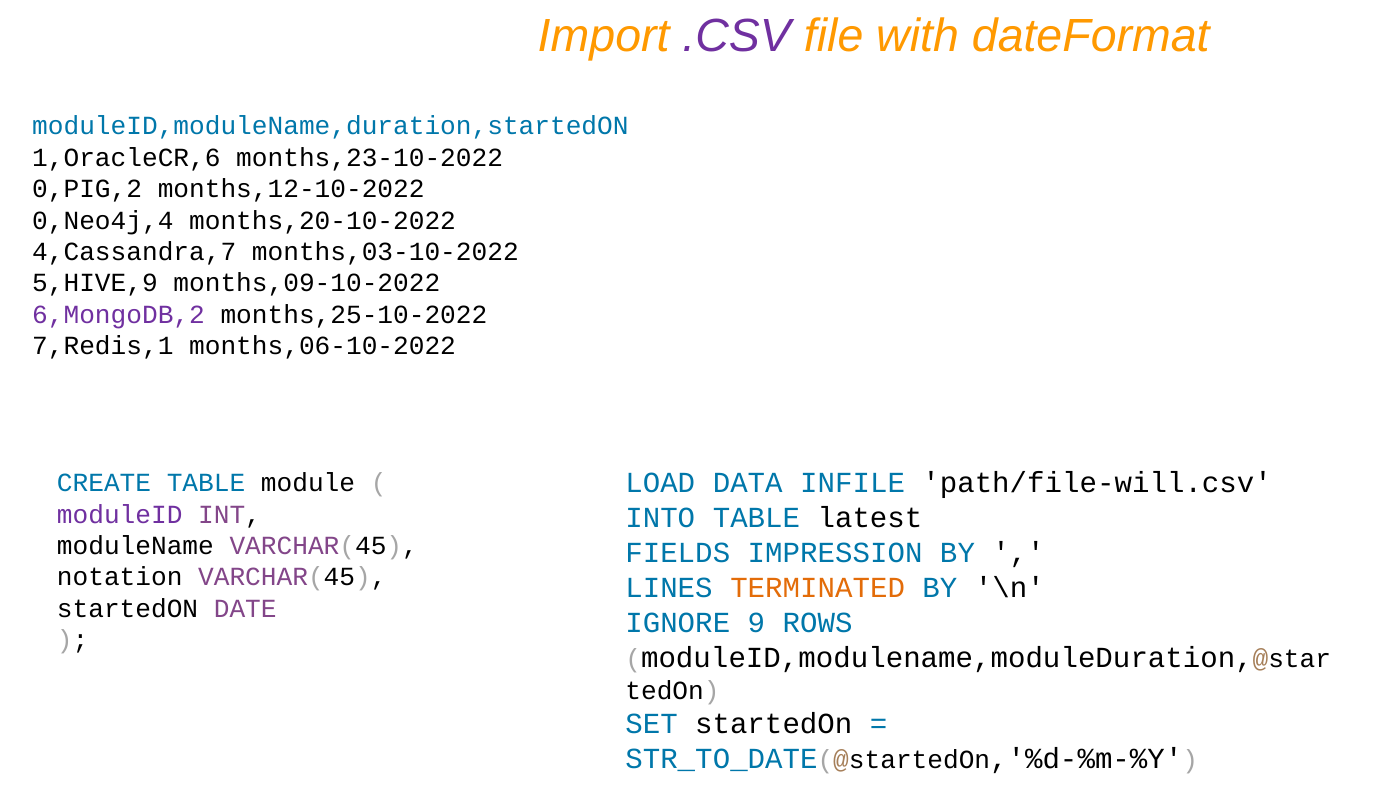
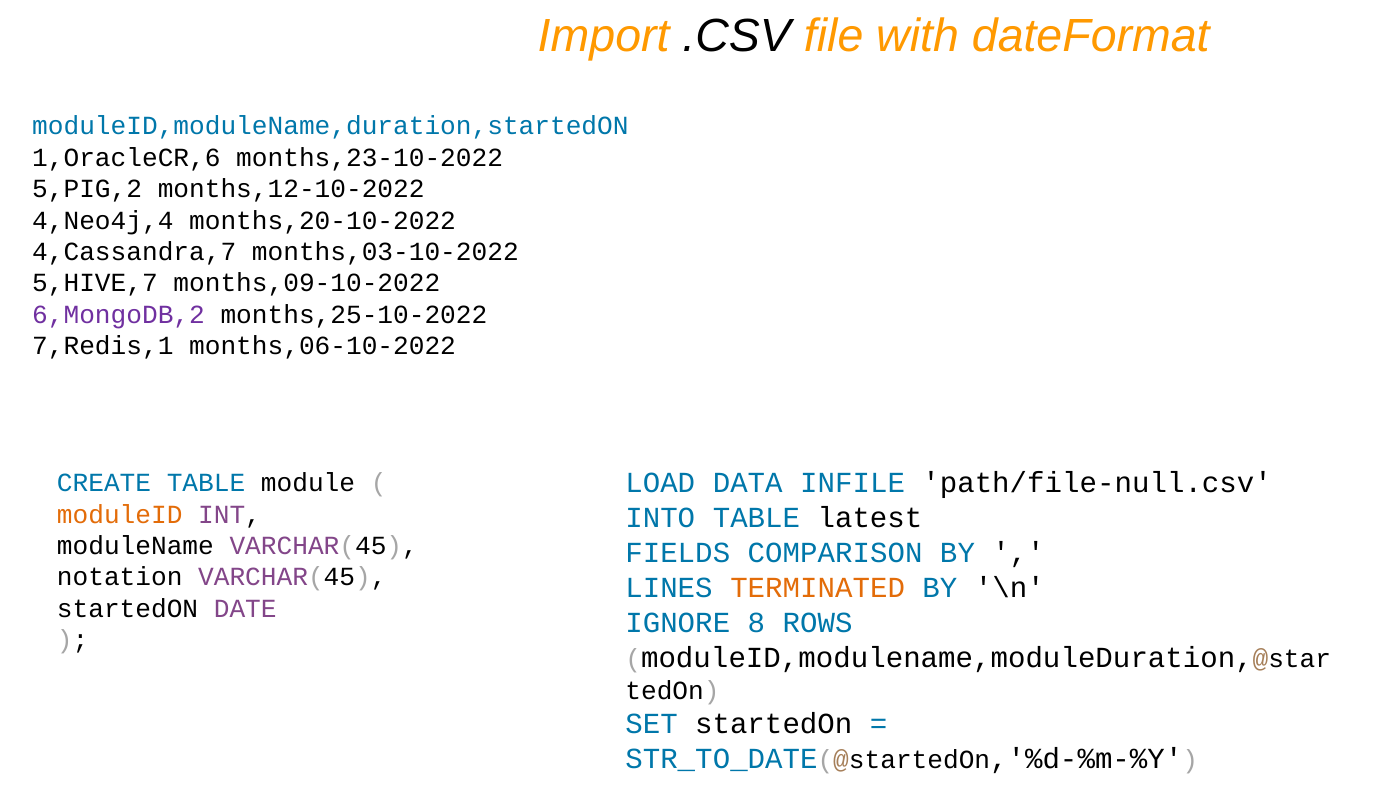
.CSV colour: purple -> black
0,PIG,2: 0,PIG,2 -> 5,PIG,2
0,Neo4j,4: 0,Neo4j,4 -> 4,Neo4j,4
5,HIVE,9: 5,HIVE,9 -> 5,HIVE,7
path/file-will.csv: path/file-will.csv -> path/file-null.csv
moduleID colour: purple -> orange
IMPRESSION: IMPRESSION -> COMPARISON
9: 9 -> 8
